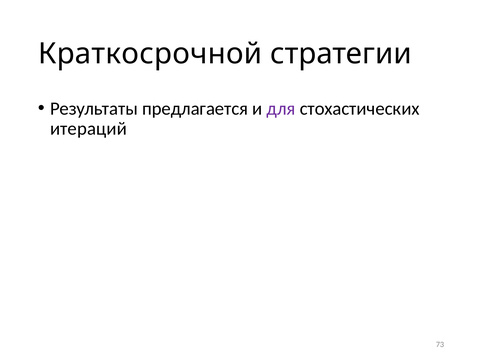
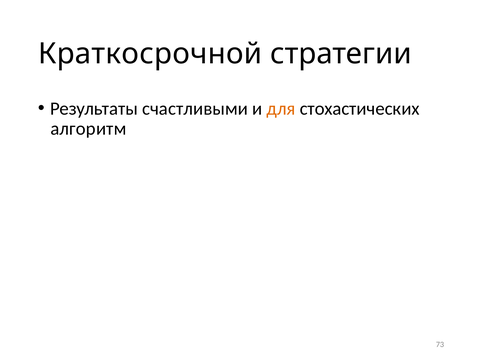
предлагается: предлагается -> счастливыми
для colour: purple -> orange
итераций: итераций -> алгоритм
